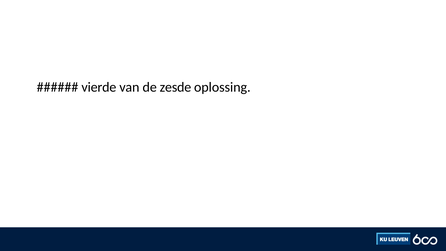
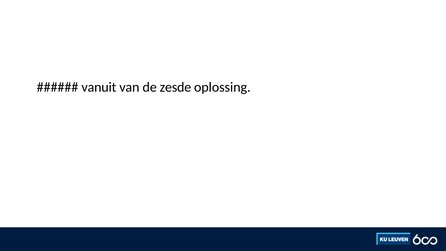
vierde: vierde -> vanuit
